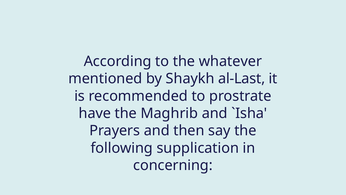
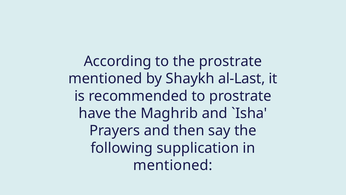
the whatever: whatever -> prostrate
concerning at (173, 165): concerning -> mentioned
